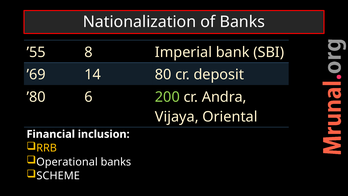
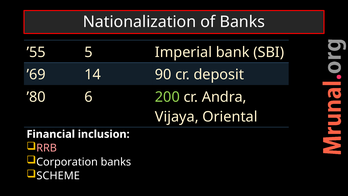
8: 8 -> 5
80: 80 -> 90
RRB colour: yellow -> pink
Operational: Operational -> Corporation
